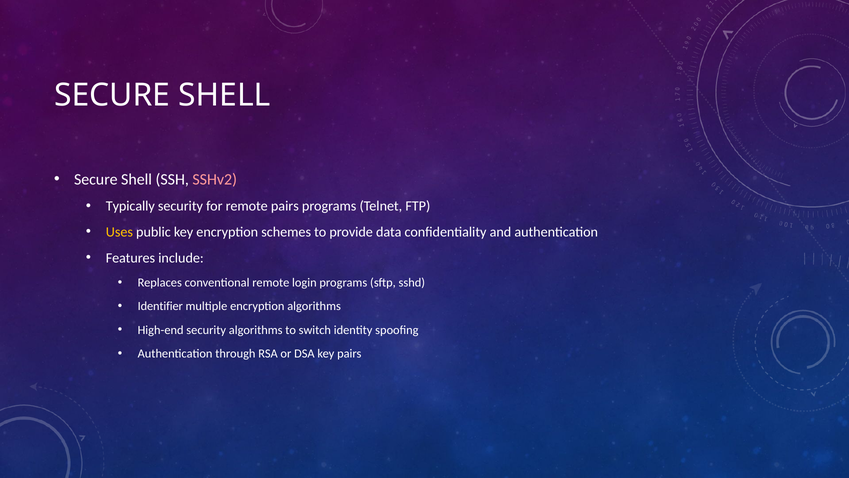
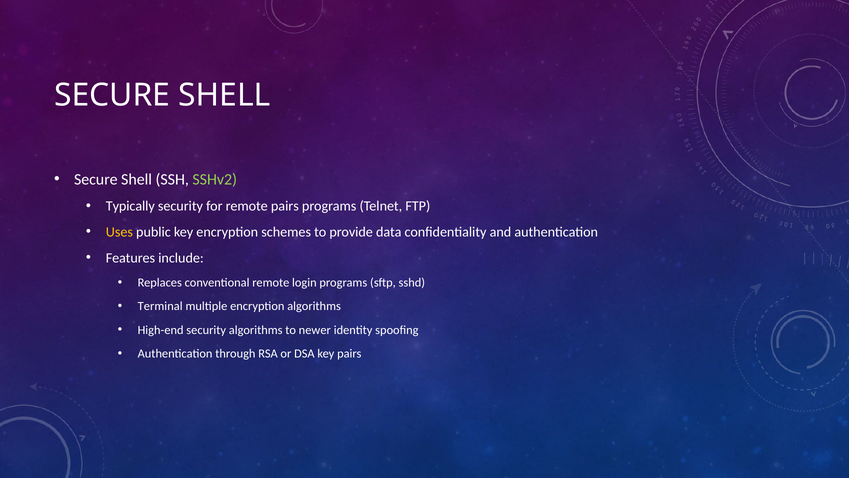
SSHv2 colour: pink -> light green
Identifier: Identifier -> Terminal
switch: switch -> newer
